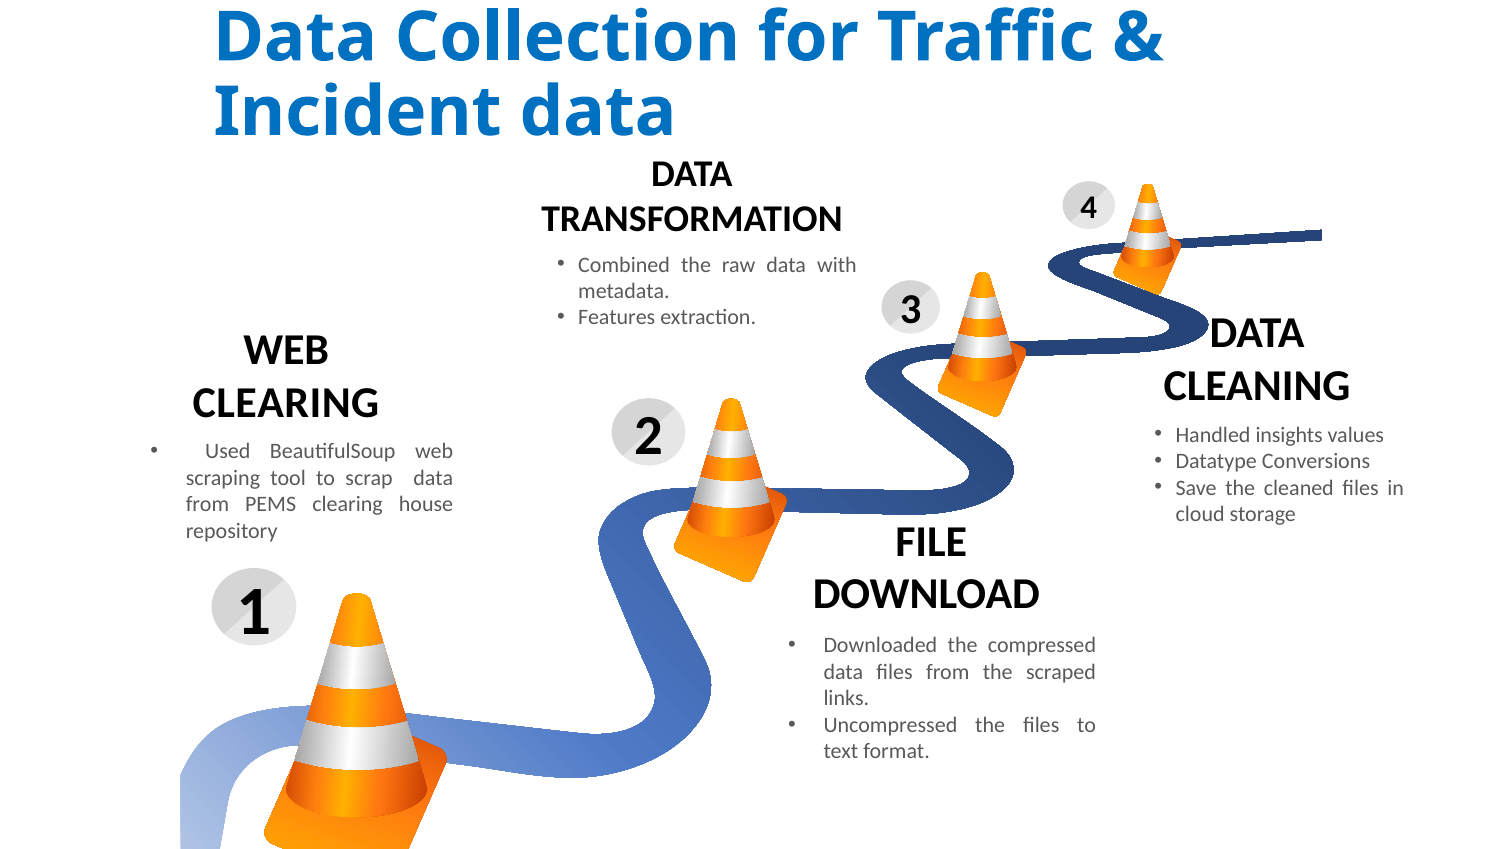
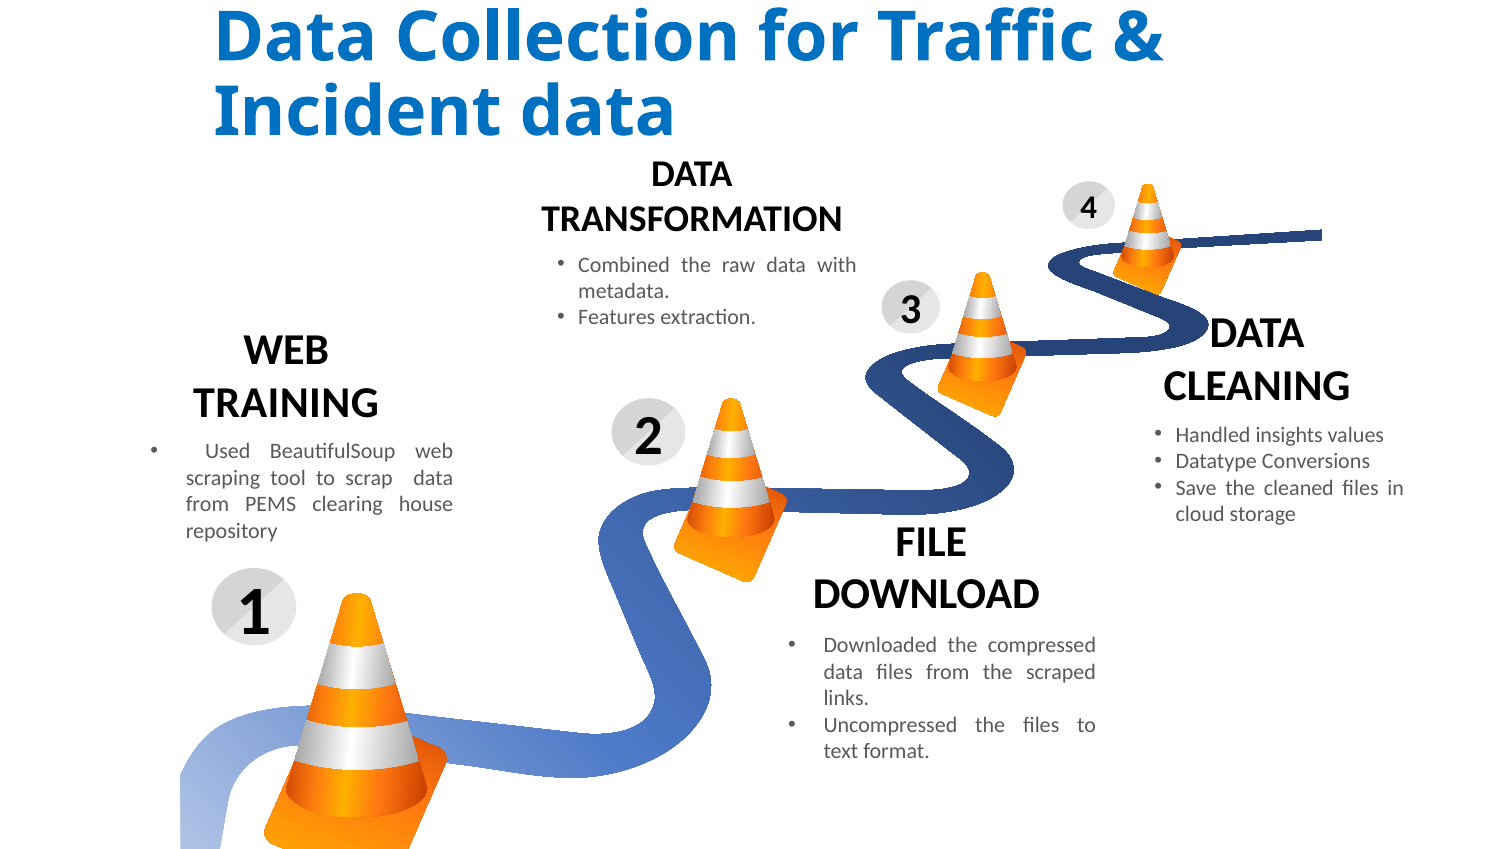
CLEARING at (286, 403): CLEARING -> TRAINING
